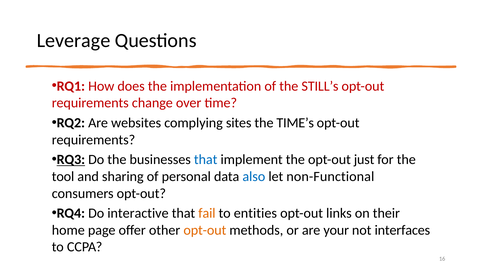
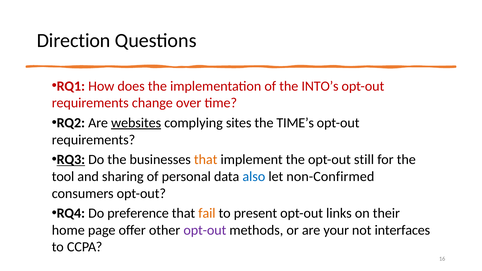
Leverage: Leverage -> Direction
STILL’s: STILL’s -> INTO’s
websites underline: none -> present
that at (206, 160) colour: blue -> orange
just: just -> still
non-Functional: non-Functional -> non-Confirmed
interactive: interactive -> preference
entities: entities -> present
opt-out at (205, 230) colour: orange -> purple
